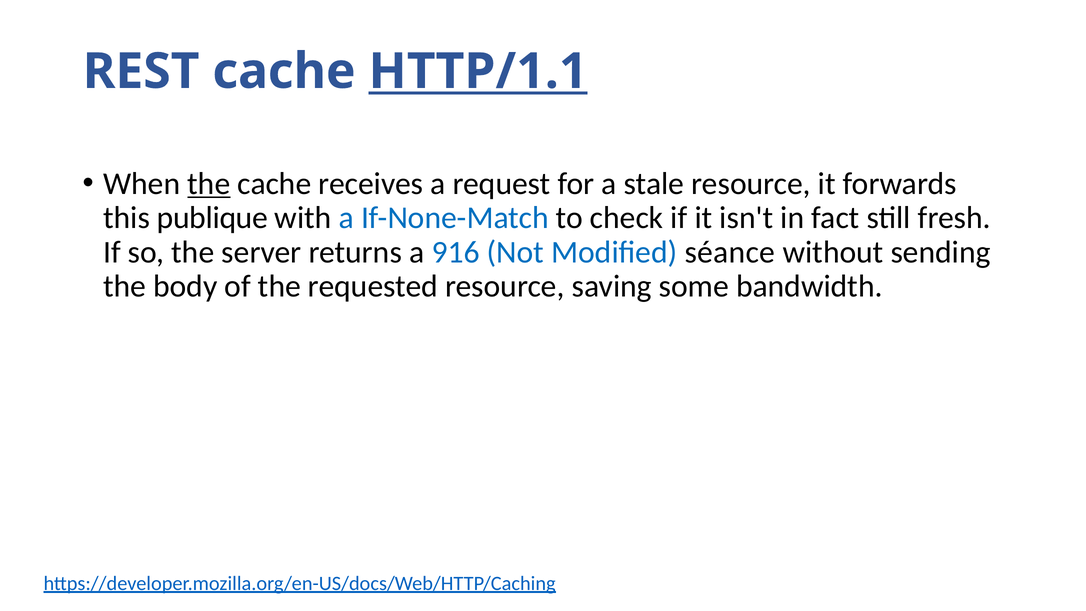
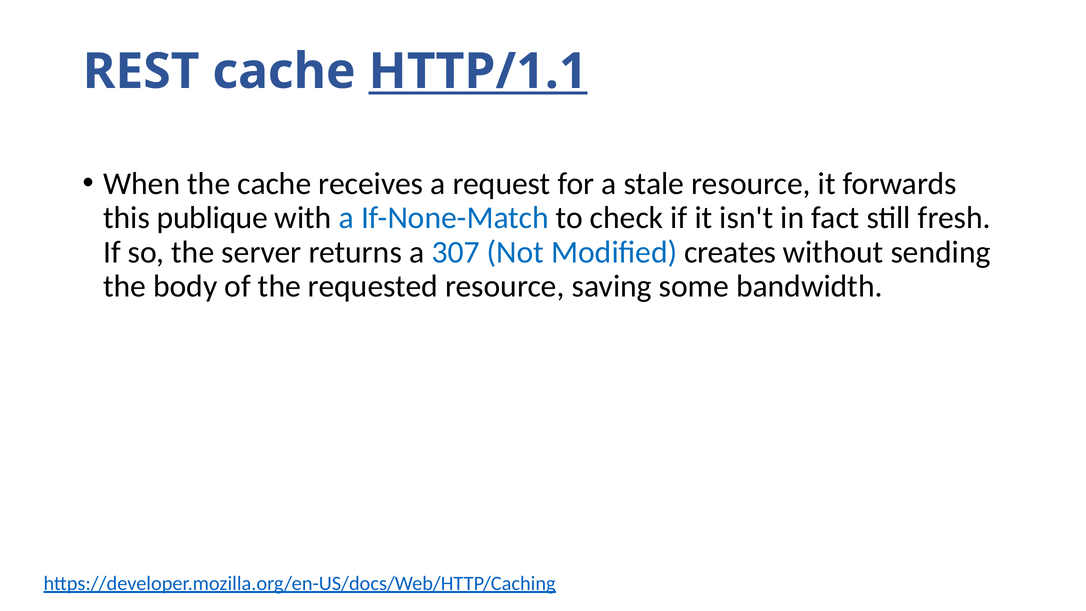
the at (209, 184) underline: present -> none
916: 916 -> 307
séance: séance -> creates
